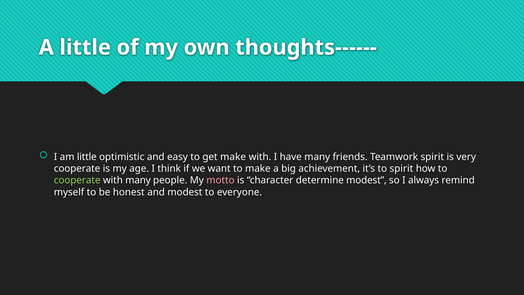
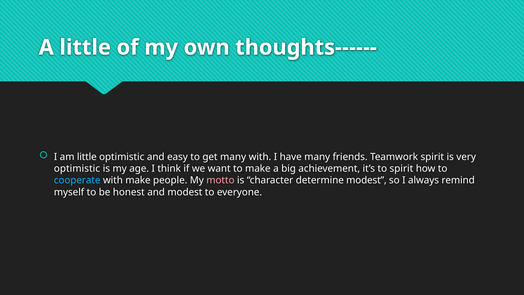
get make: make -> many
cooperate at (77, 168): cooperate -> optimistic
cooperate at (77, 180) colour: light green -> light blue
with many: many -> make
